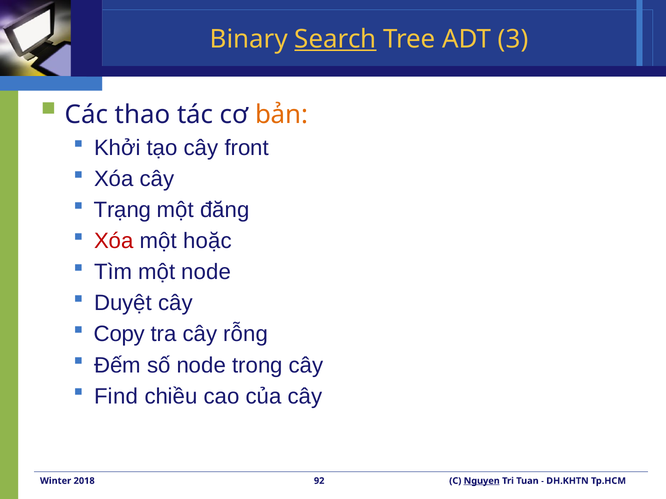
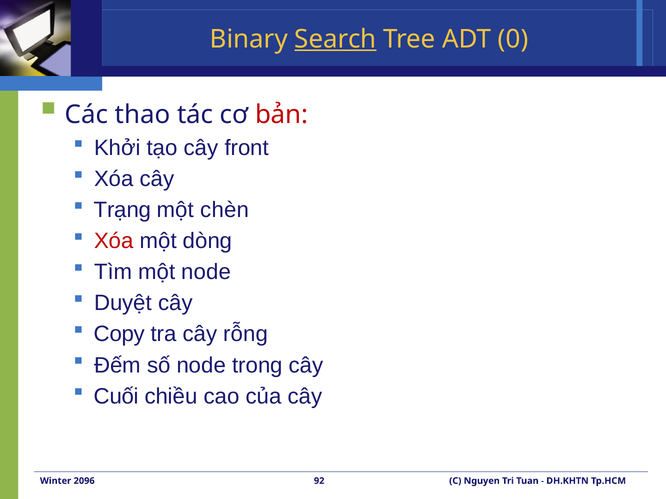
3: 3 -> 0
bản colour: orange -> red
đăng: đăng -> chèn
hoặc: hoặc -> dòng
Find: Find -> Cuối
2018: 2018 -> 2096
Nguyen underline: present -> none
